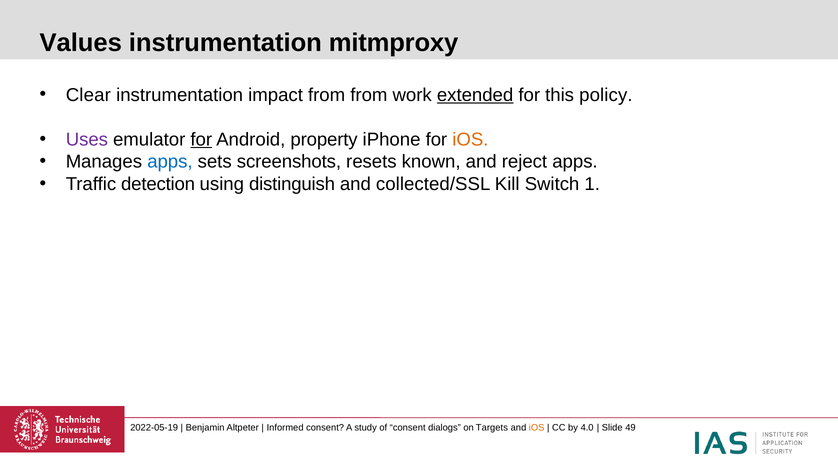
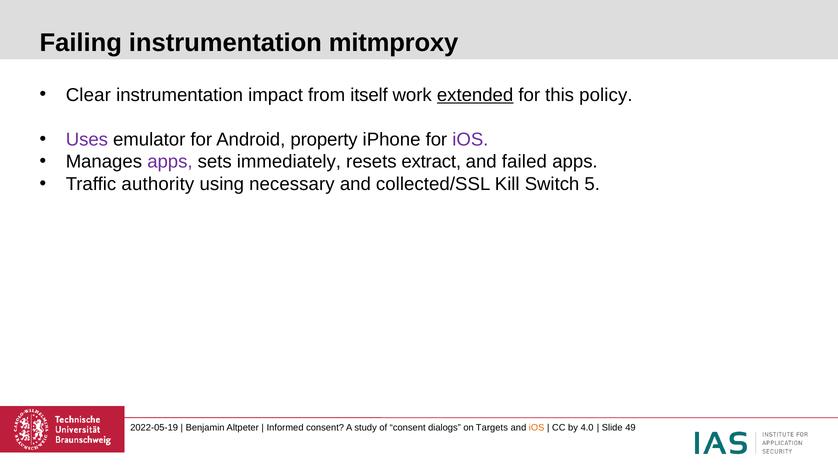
Values: Values -> Failing
from from: from -> itself
for at (201, 140) underline: present -> none
iOS at (470, 140) colour: orange -> purple
apps at (170, 162) colour: blue -> purple
screenshots: screenshots -> immediately
known: known -> extract
reject: reject -> failed
detection: detection -> authority
distinguish: distinguish -> necessary
1: 1 -> 5
